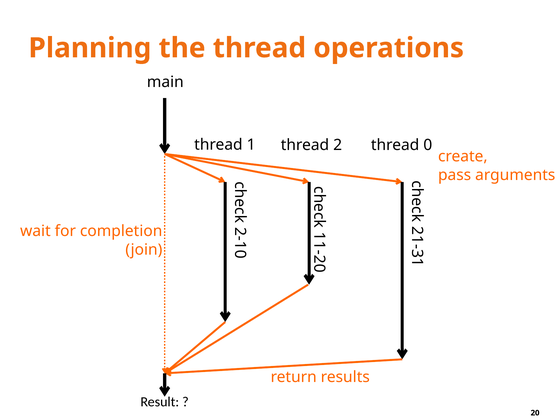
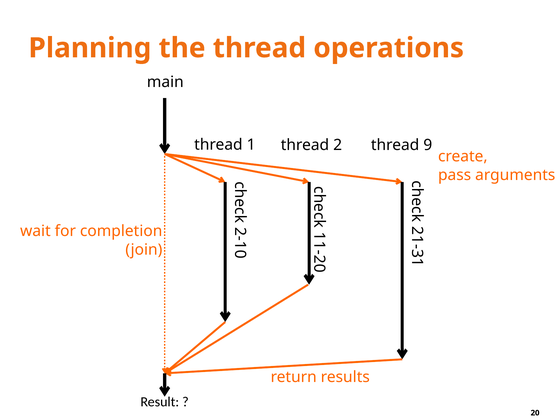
thread 0: 0 -> 9
